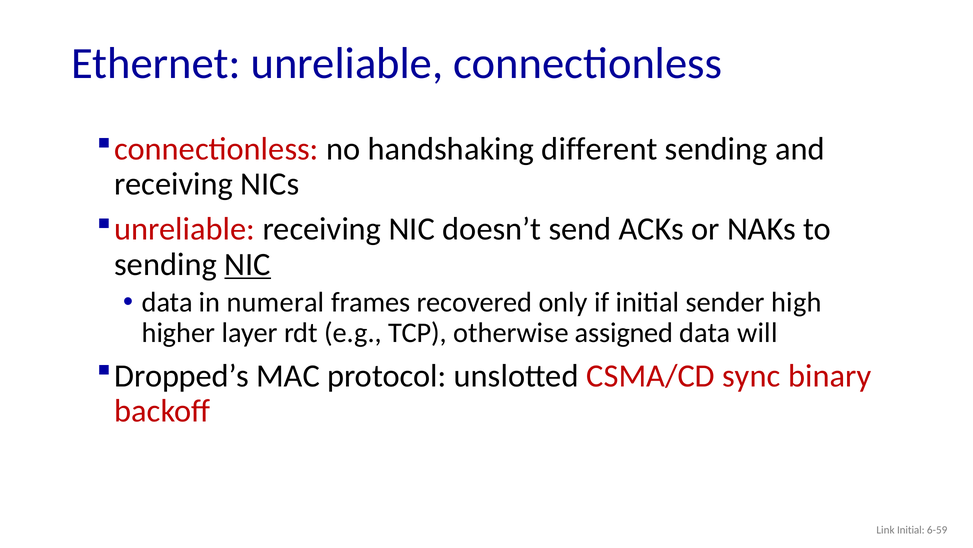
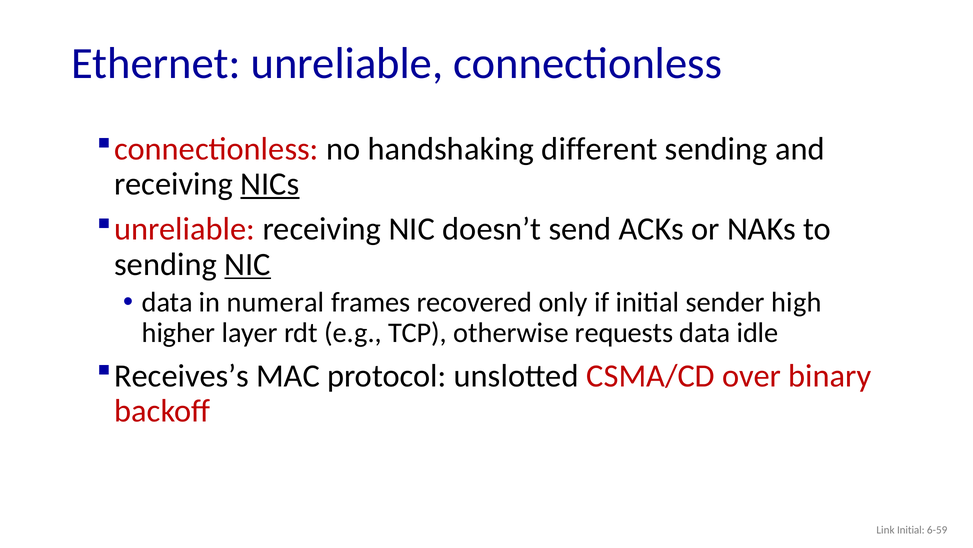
NICs underline: none -> present
assigned: assigned -> requests
will: will -> idle
Dropped’s: Dropped’s -> Receives’s
sync: sync -> over
